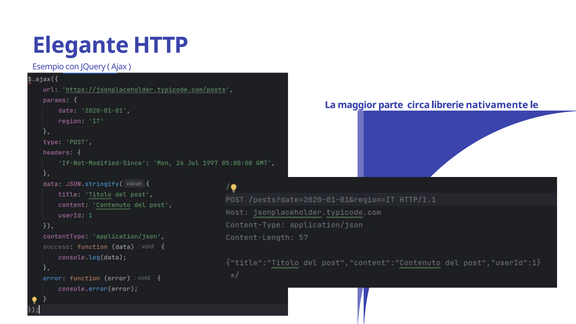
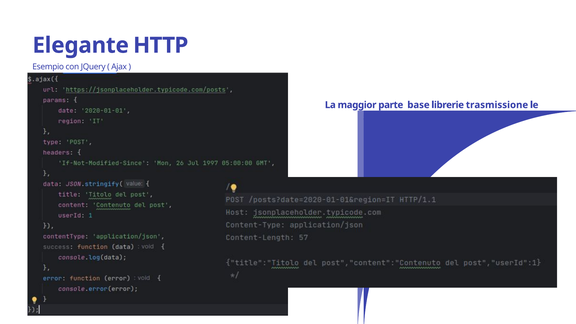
circa: circa -> base
nativamente: nativamente -> trasmissione
